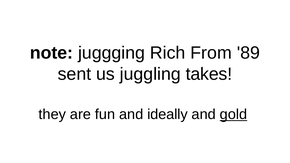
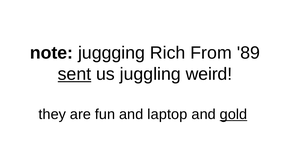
sent underline: none -> present
takes: takes -> weird
ideally: ideally -> laptop
